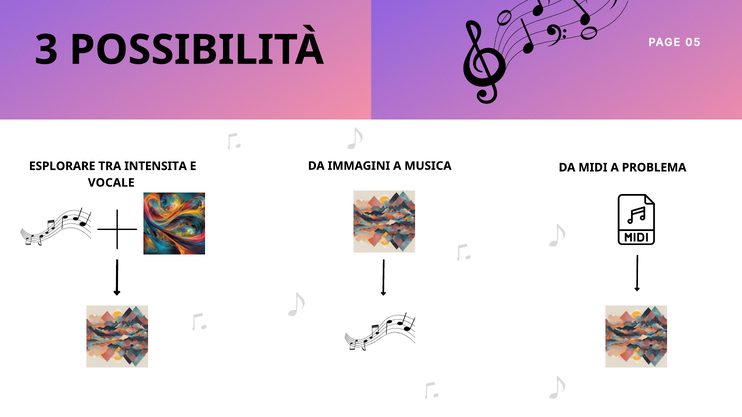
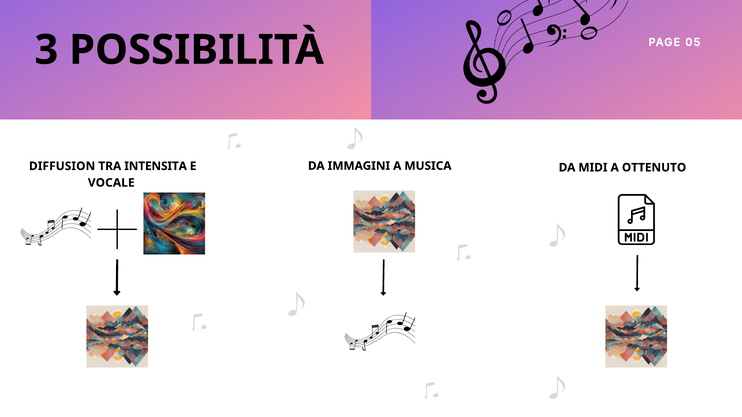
ESPLORARE: ESPLORARE -> DIFFUSION
PROBLEMA: PROBLEMA -> OTTENUTO
